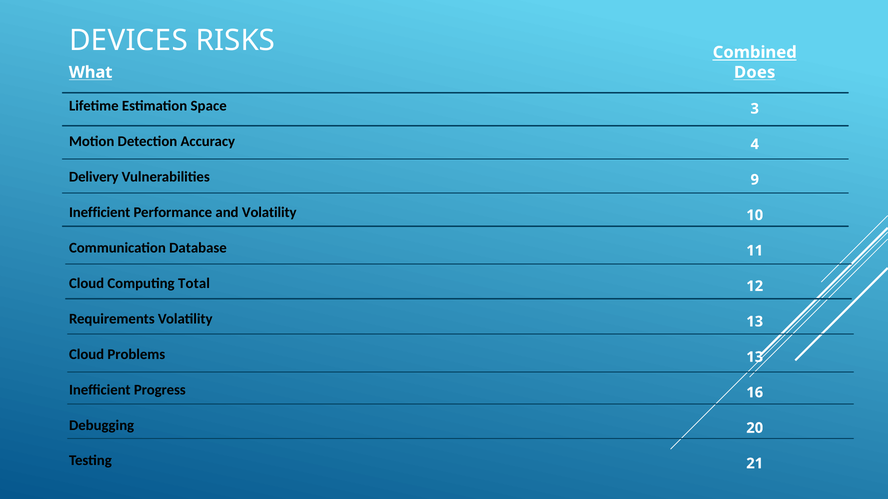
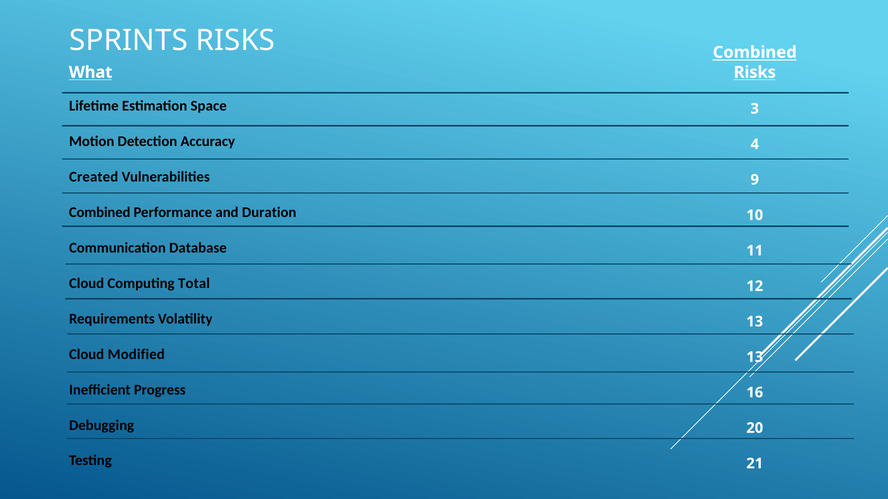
DEVICES: DEVICES -> SPRINTS
Does at (755, 72): Does -> Risks
Delivery: Delivery -> Created
Inefficient at (100, 213): Inefficient -> Combined
and Volatility: Volatility -> Duration
Problems: Problems -> Modified
